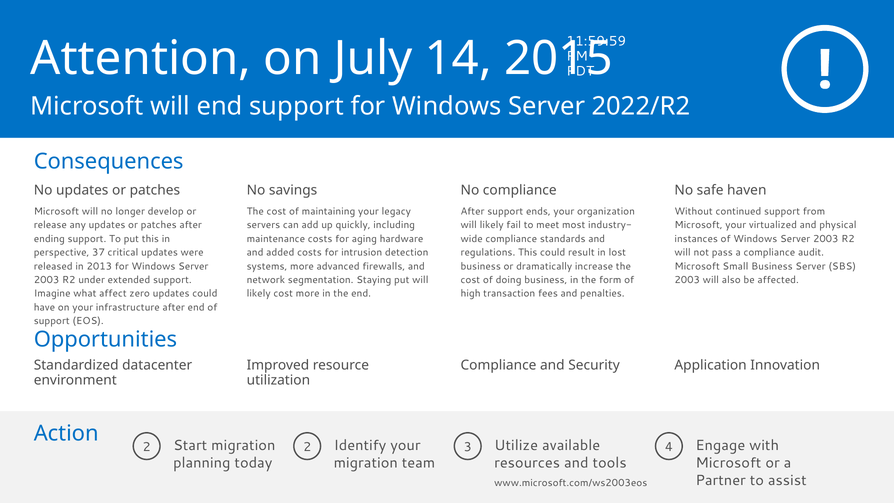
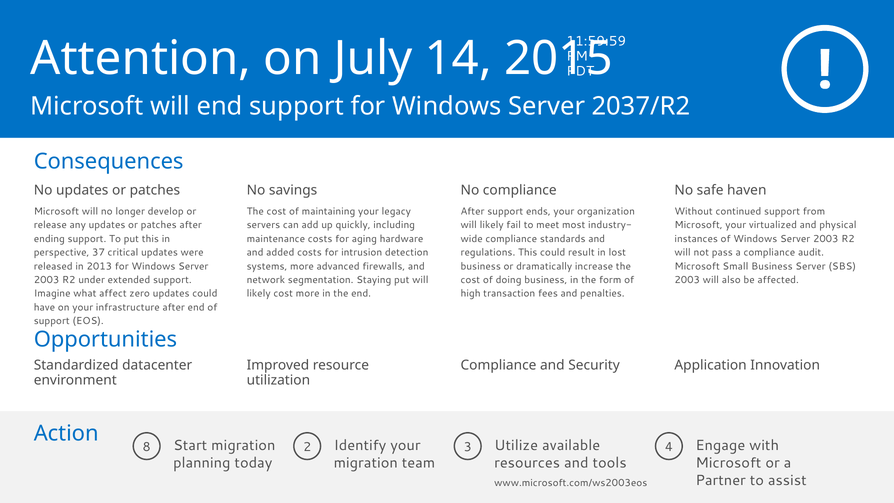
2022/R2: 2022/R2 -> 2037/R2
Action 2: 2 -> 8
